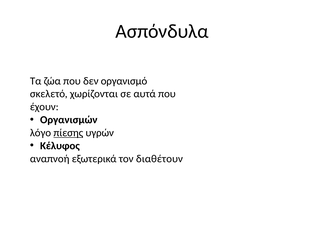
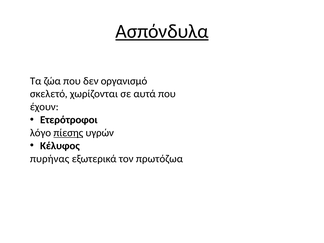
Ασπόνδυλα underline: none -> present
Οργανισμών: Οργανισμών -> Ετερότροφοι
αναπνοή: αναπνοή -> πυρήνας
διαθέτουν: διαθέτουν -> πρωτόζωα
